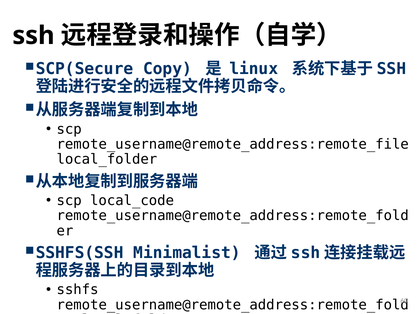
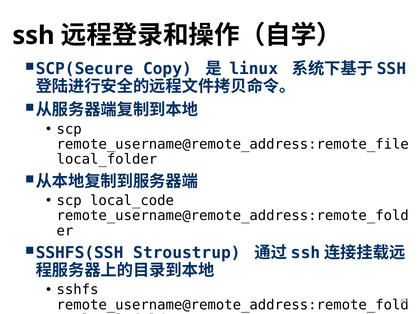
Minimalist: Minimalist -> Stroustrup
